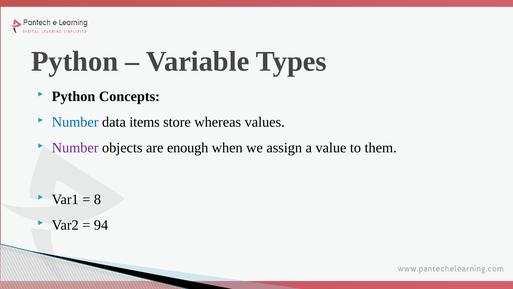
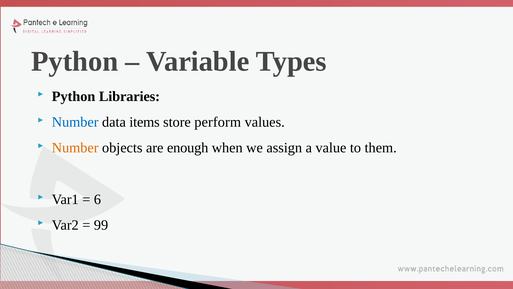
Concepts: Concepts -> Libraries
whereas: whereas -> perform
Number at (75, 148) colour: purple -> orange
8: 8 -> 6
94: 94 -> 99
